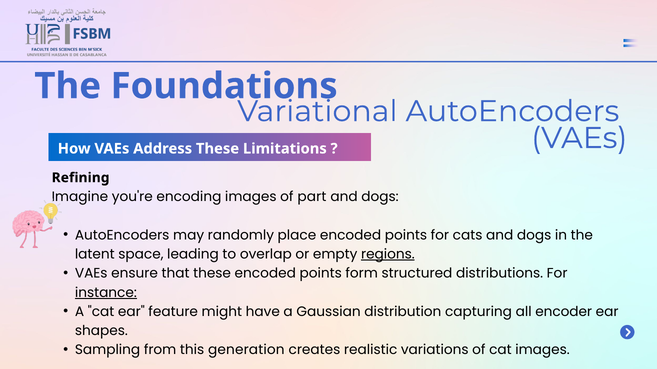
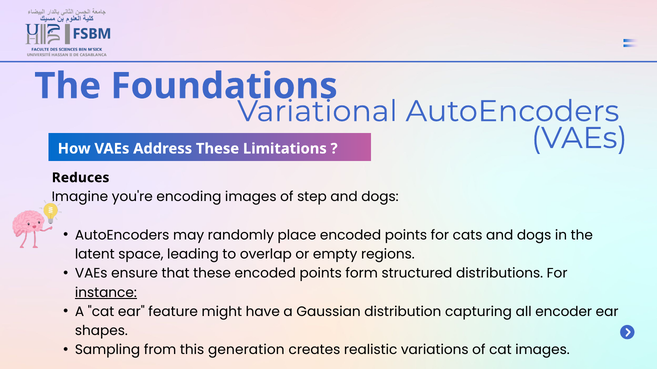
Refining: Refining -> Reduces
part: part -> step
regions underline: present -> none
